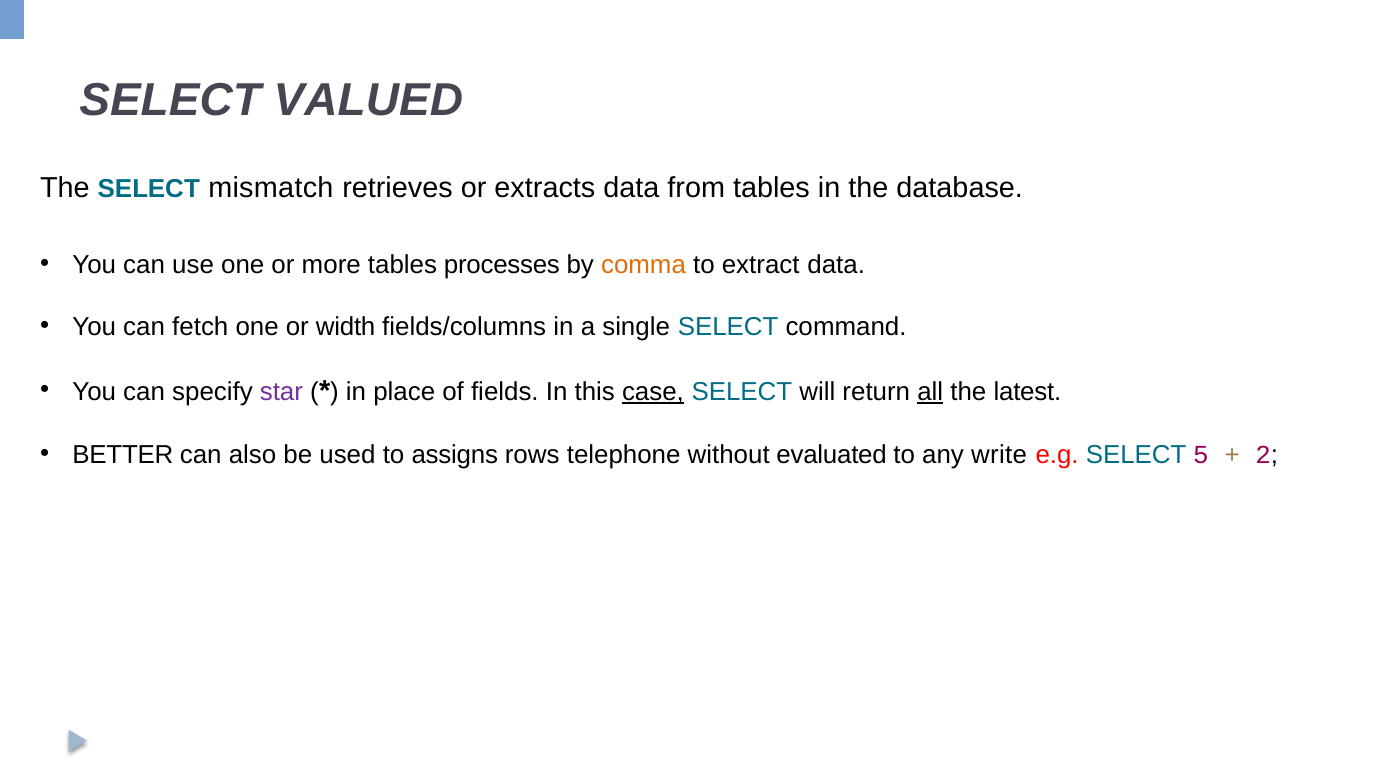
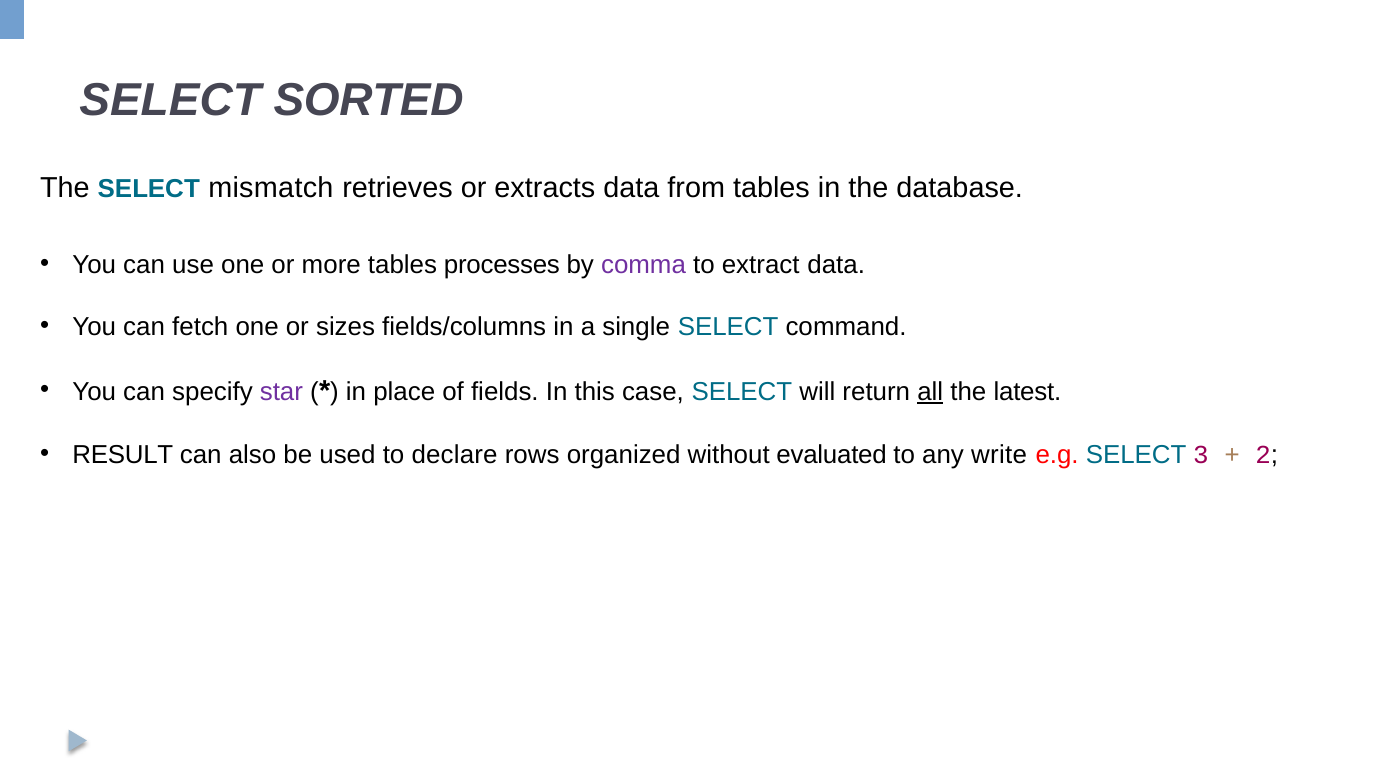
VALUED: VALUED -> SORTED
comma colour: orange -> purple
width: width -> sizes
case underline: present -> none
BETTER: BETTER -> RESULT
assigns: assigns -> declare
telephone: telephone -> organized
5: 5 -> 3
